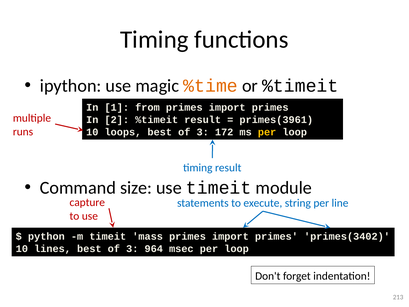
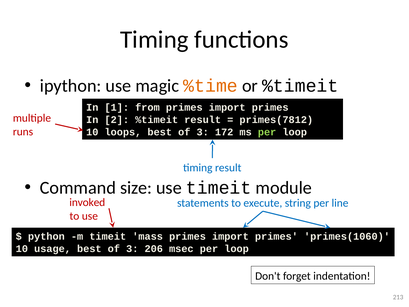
primes(3961: primes(3961 -> primes(7812
per at (267, 132) colour: yellow -> light green
capture: capture -> invoked
primes(3402: primes(3402 -> primes(1060
lines: lines -> usage
964: 964 -> 206
